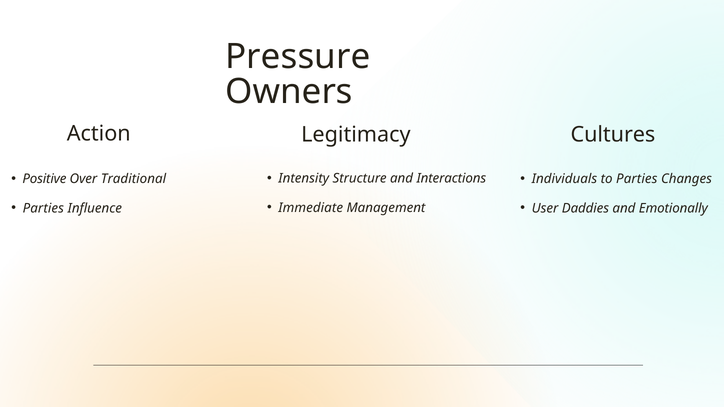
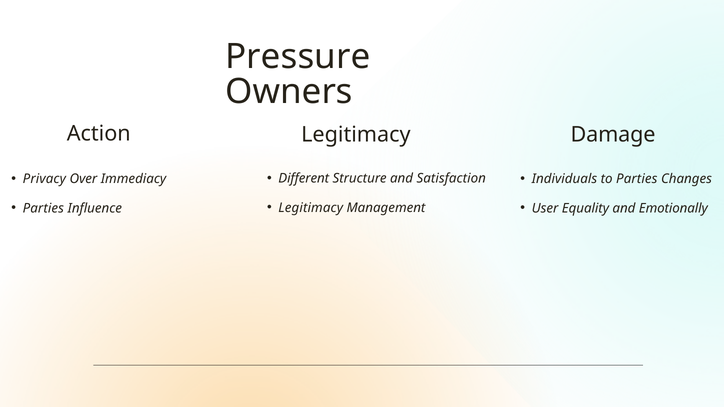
Cultures: Cultures -> Damage
Intensity: Intensity -> Different
Interactions: Interactions -> Satisfaction
Positive: Positive -> Privacy
Traditional: Traditional -> Immediacy
Immediate at (311, 208): Immediate -> Legitimacy
Daddies: Daddies -> Equality
